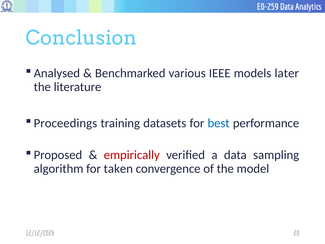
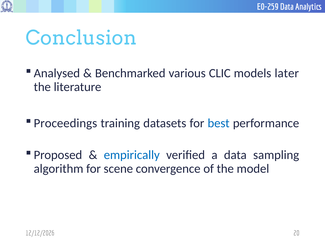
IEEE: IEEE -> CLIC
empirically colour: red -> blue
taken: taken -> scene
